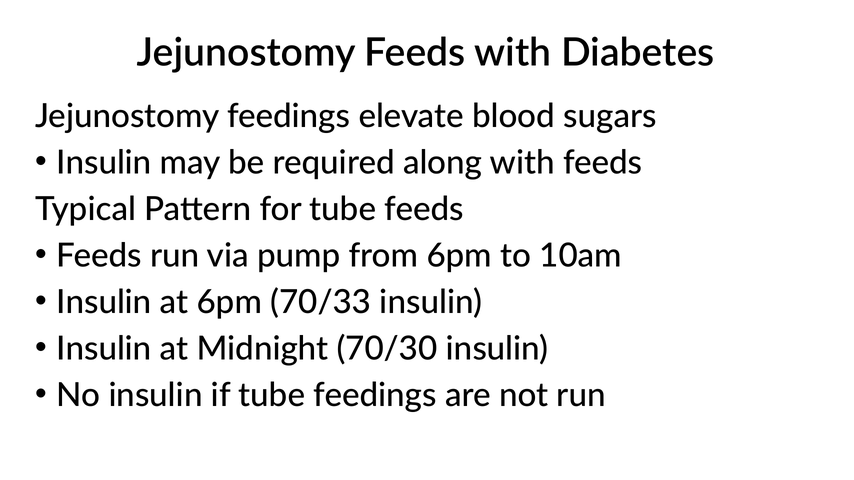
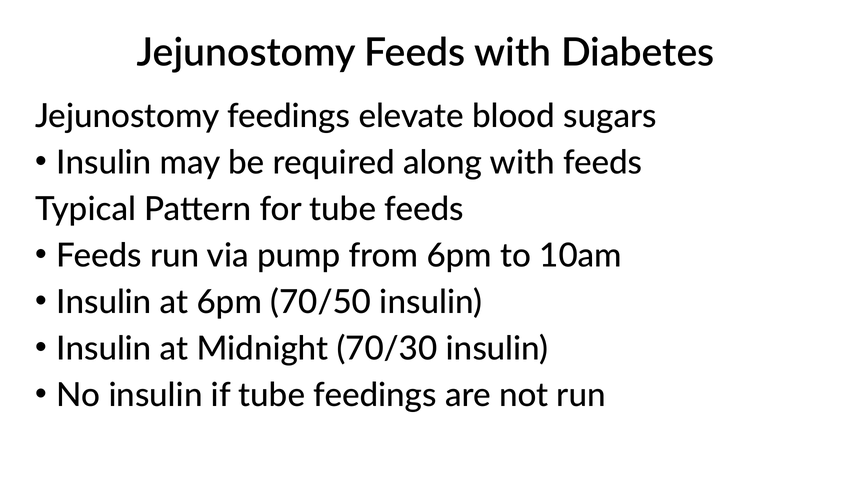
70/33: 70/33 -> 70/50
